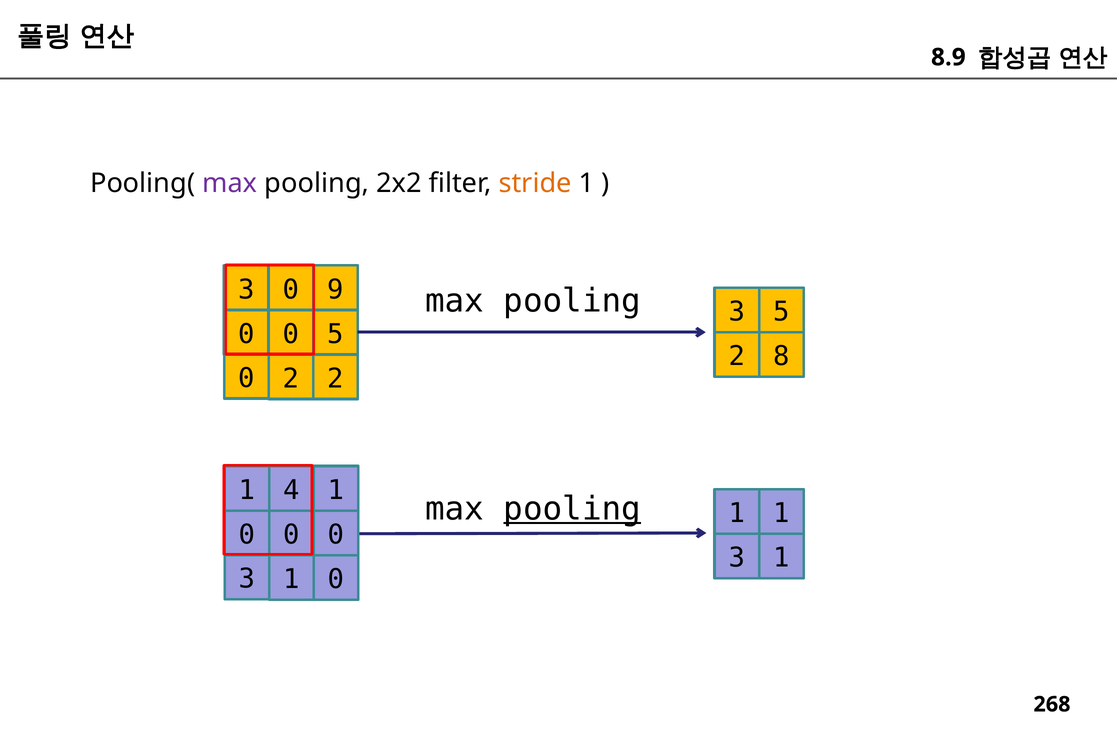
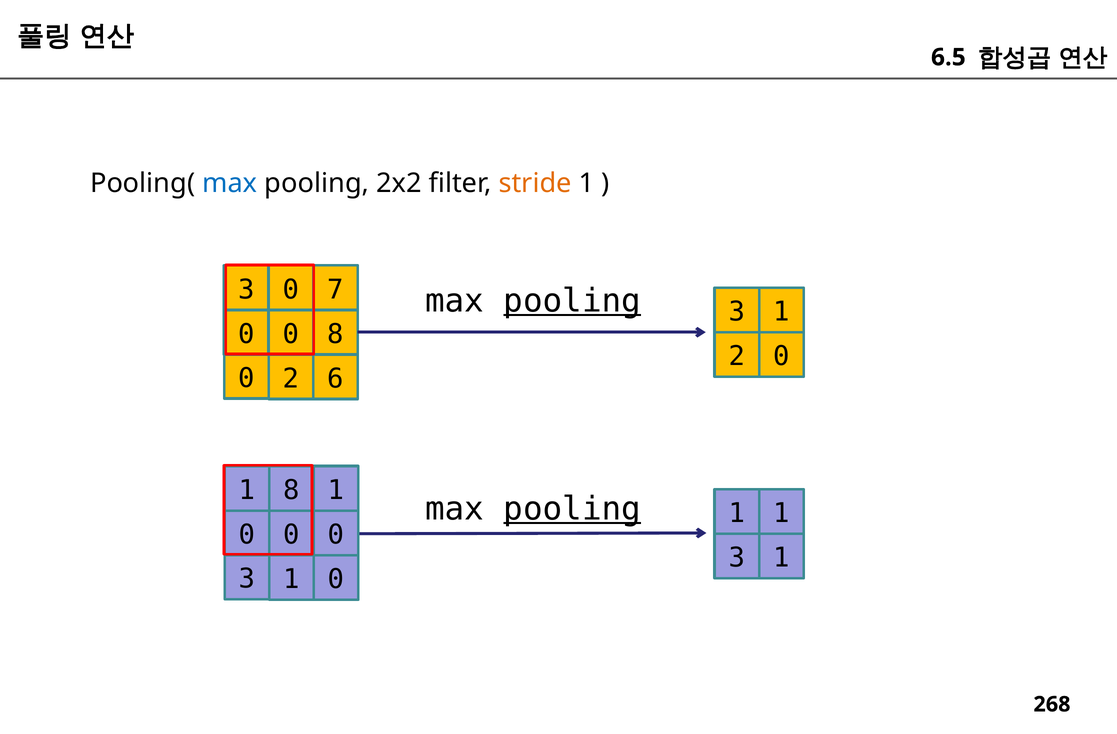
8.9: 8.9 -> 6.5
max at (230, 183) colour: purple -> blue
9: 9 -> 7
pooling at (572, 301) underline: none -> present
5 at (781, 312): 5 -> 1
0 5: 5 -> 8
2 8: 8 -> 0
2 2: 2 -> 6
1 4: 4 -> 8
